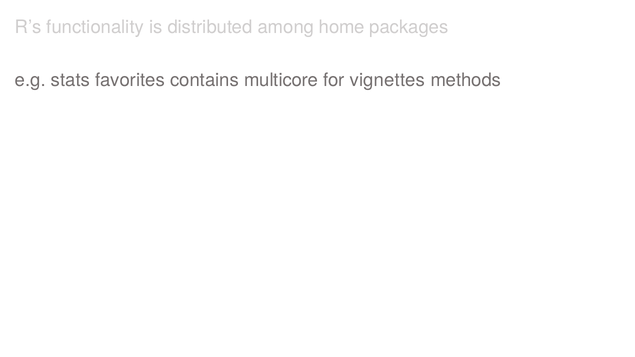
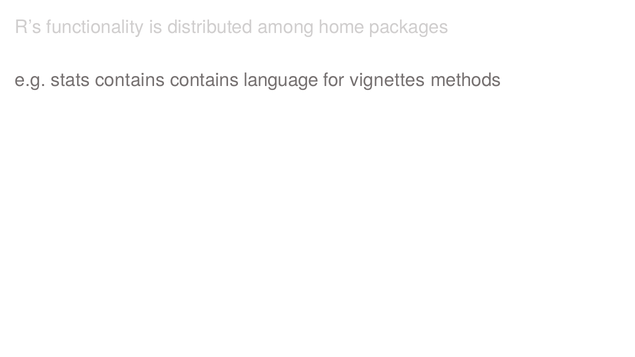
stats favorites: favorites -> contains
multicore: multicore -> language
